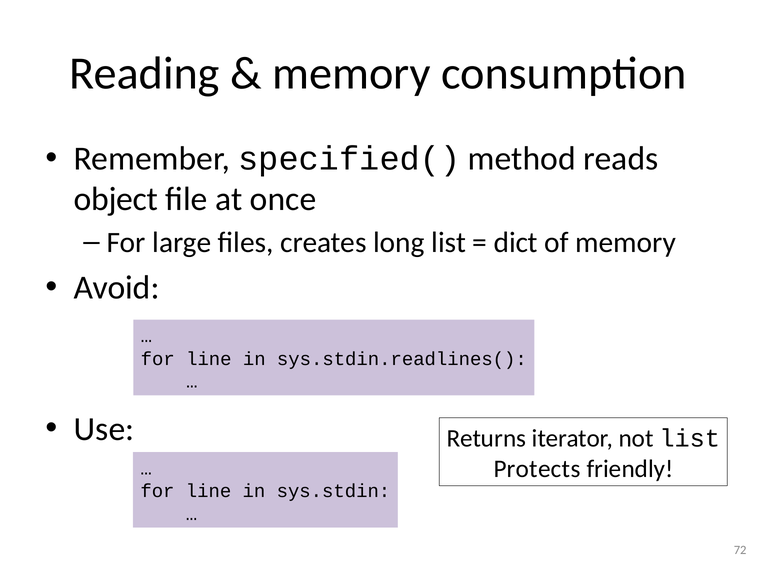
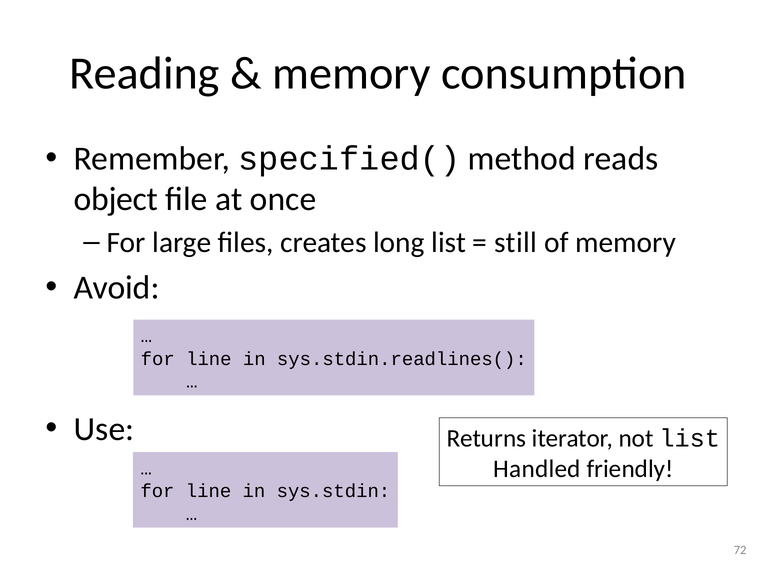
dict: dict -> still
Protects: Protects -> Handled
